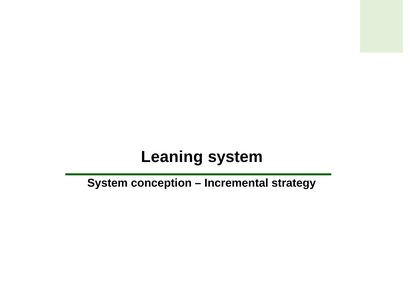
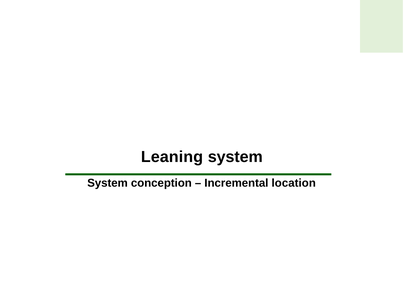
strategy: strategy -> location
